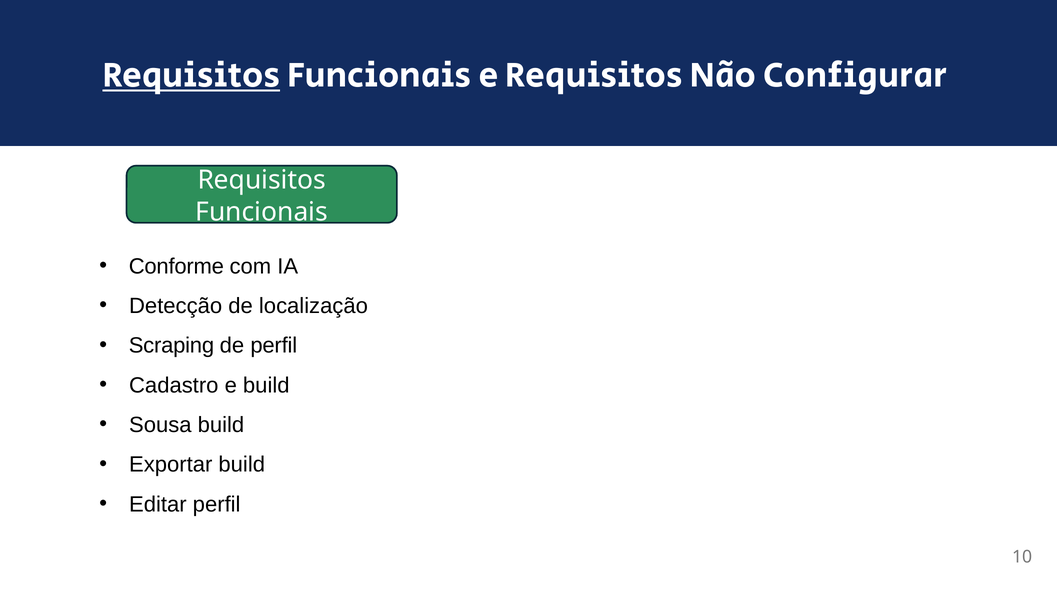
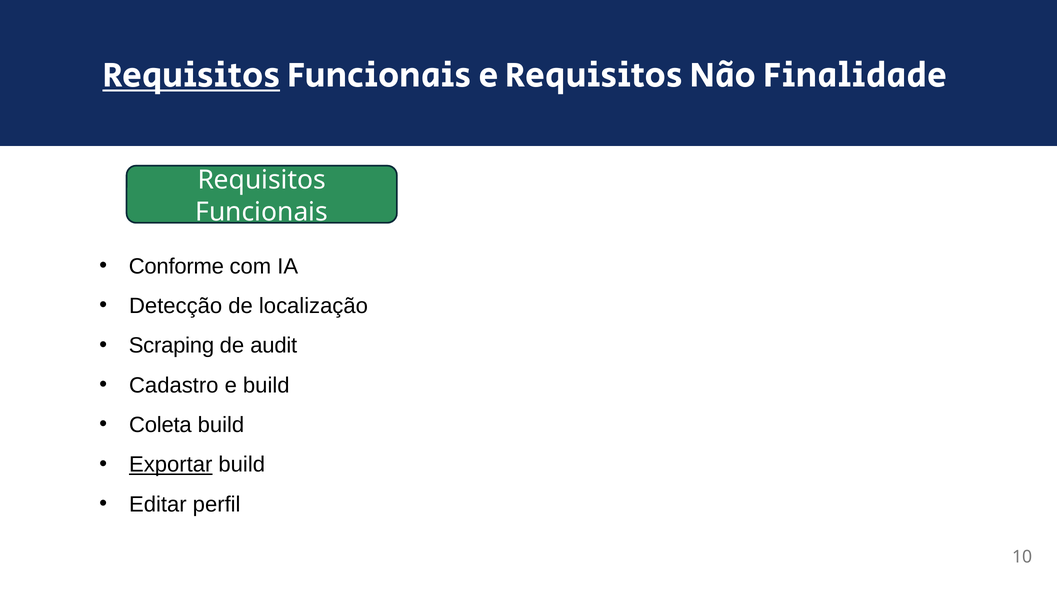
Configurar: Configurar -> Finalidade
de perfil: perfil -> audit
Sousa: Sousa -> Coleta
Exportar underline: none -> present
